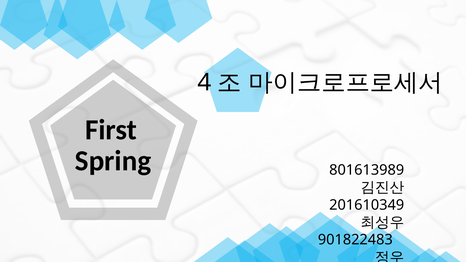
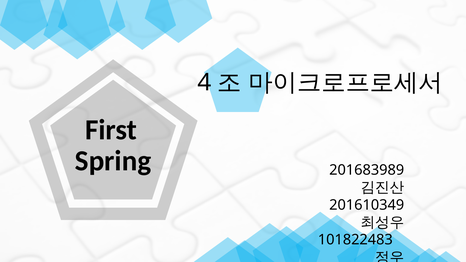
801613989: 801613989 -> 201683989
901822483: 901822483 -> 101822483
